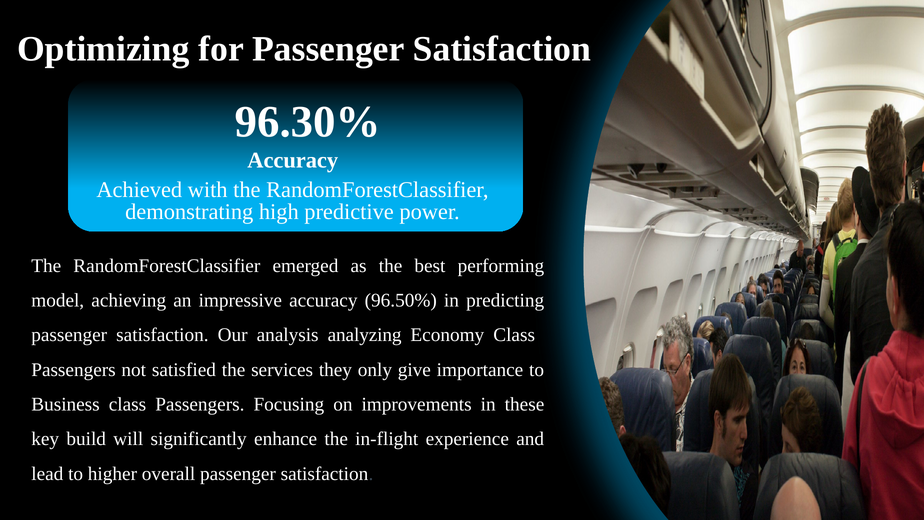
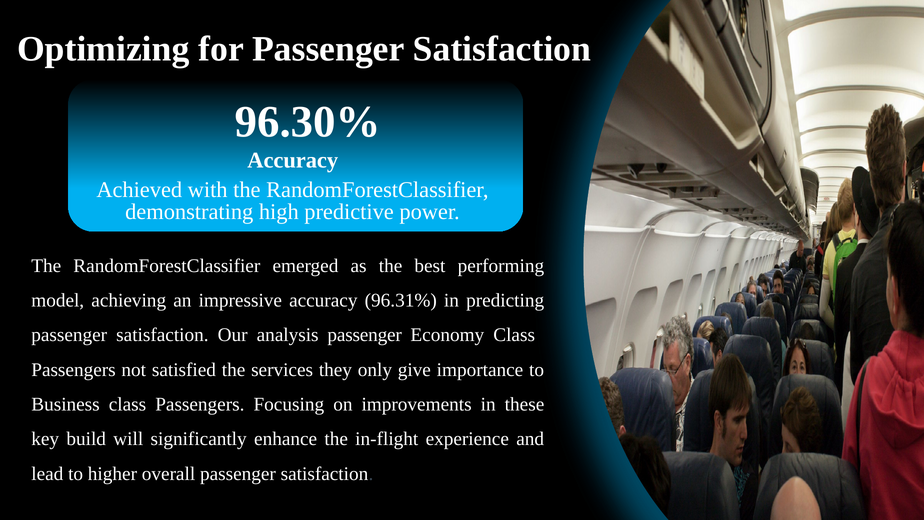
96.50%: 96.50% -> 96.31%
analysis analyzing: analyzing -> passenger
